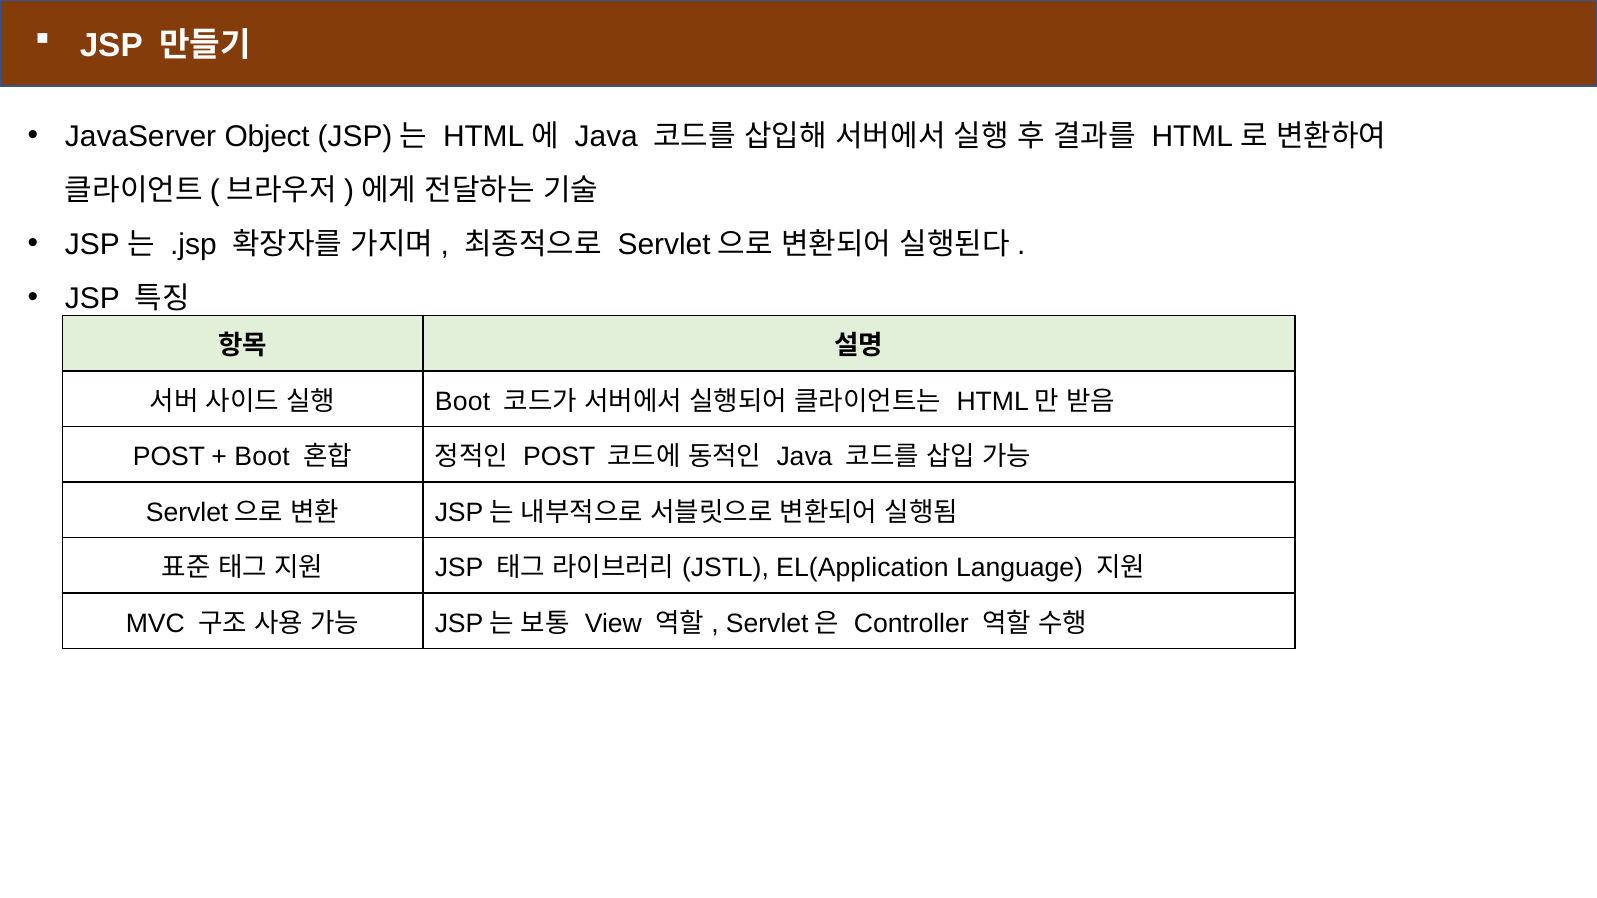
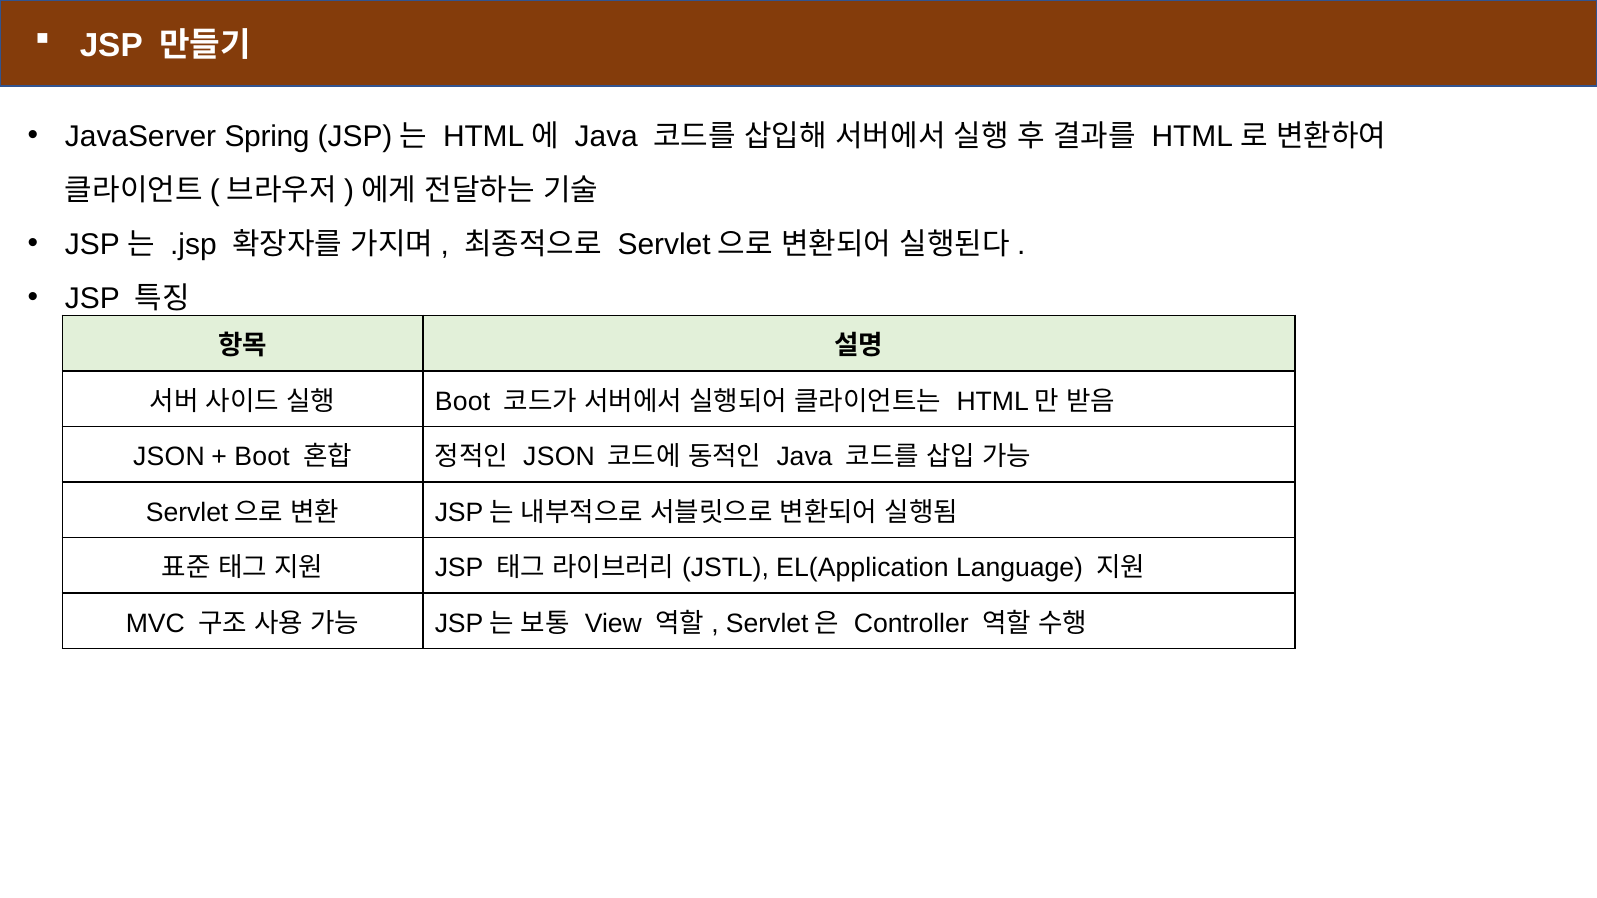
Object: Object -> Spring
POST at (169, 457): POST -> JSON
POST at (559, 457): POST -> JSON
